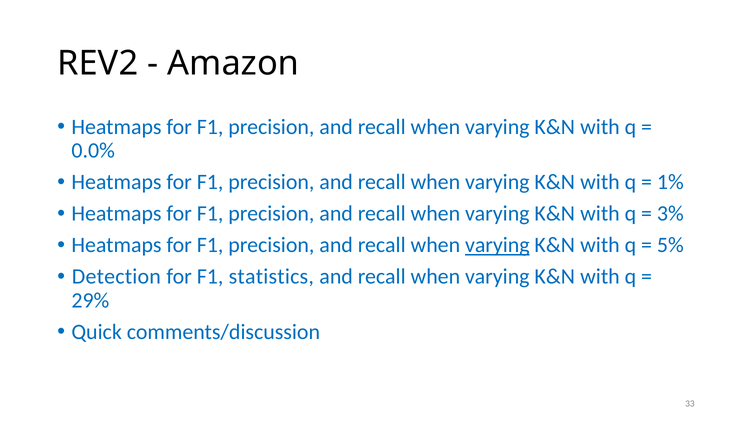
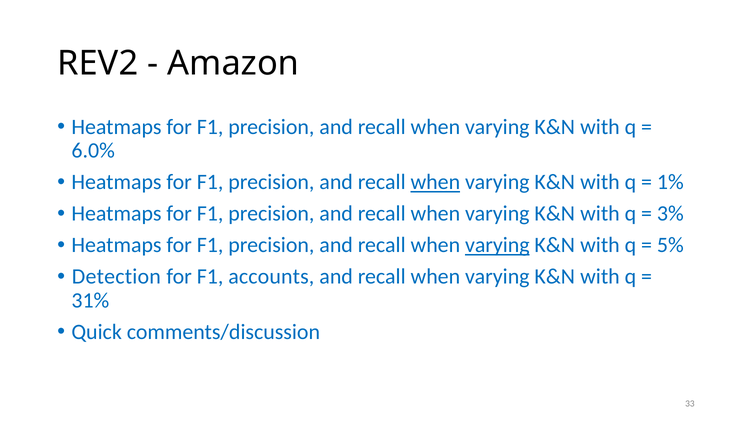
0.0%: 0.0% -> 6.0%
when at (435, 182) underline: none -> present
statistics: statistics -> accounts
29%: 29% -> 31%
